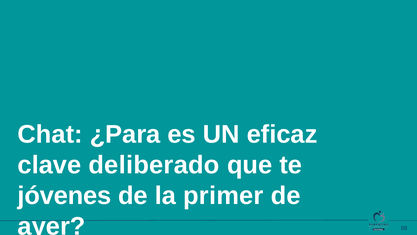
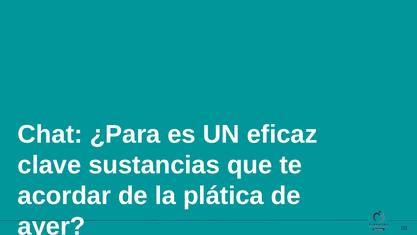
deliberado: deliberado -> sustancias
jóvenes: jóvenes -> acordar
primer: primer -> plática
